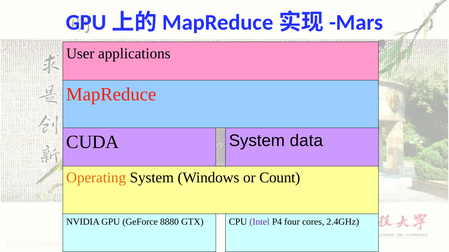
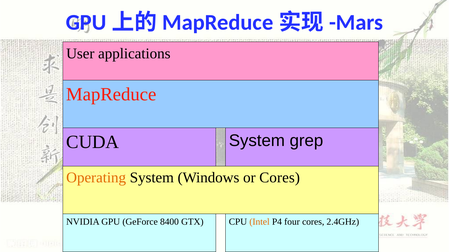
data: data -> grep
or Count: Count -> Cores
8880: 8880 -> 8400
Intel colour: purple -> orange
